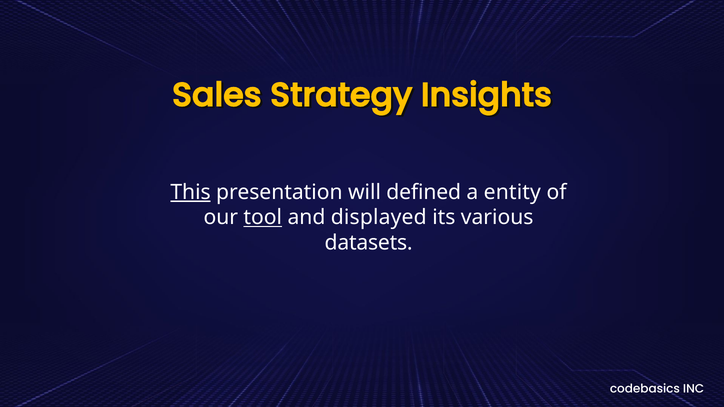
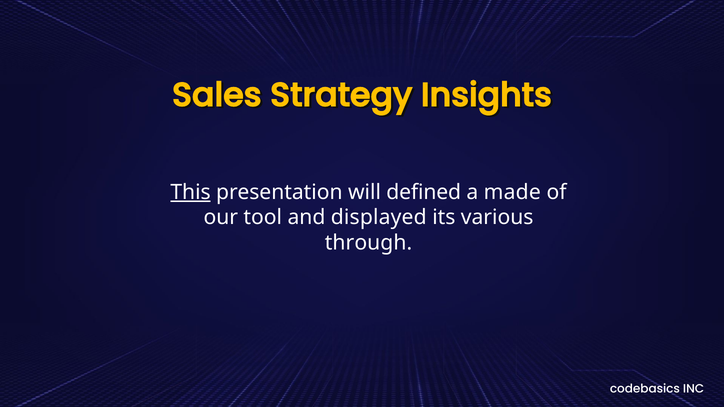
entity: entity -> made
tool underline: present -> none
datasets: datasets -> through
